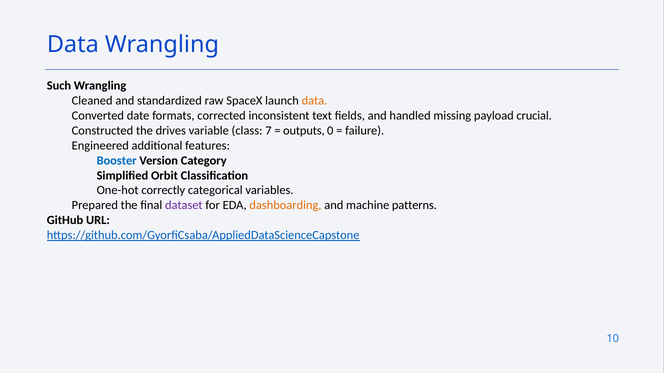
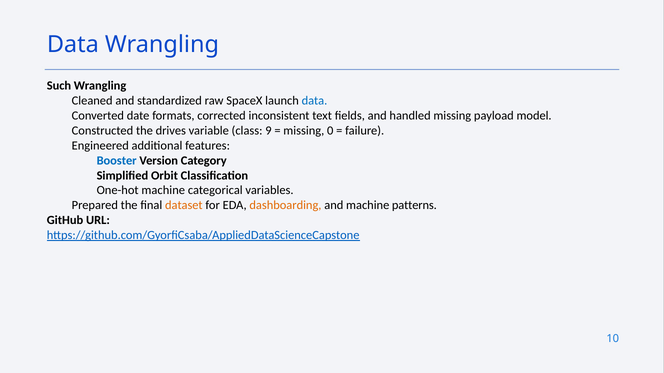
data at (314, 101) colour: orange -> blue
crucial: crucial -> model
7: 7 -> 9
outputs at (304, 131): outputs -> missing
One-hot correctly: correctly -> machine
dataset colour: purple -> orange
